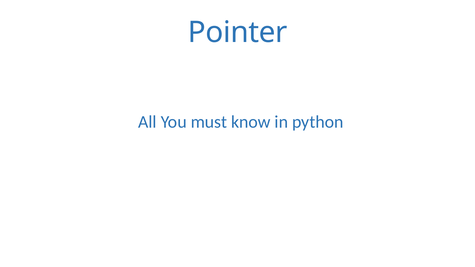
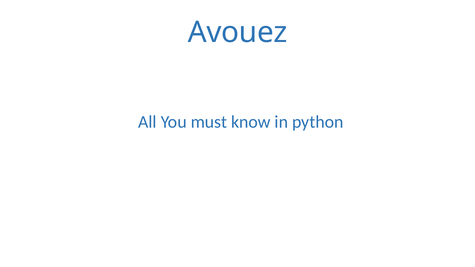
Pointer: Pointer -> Avouez
